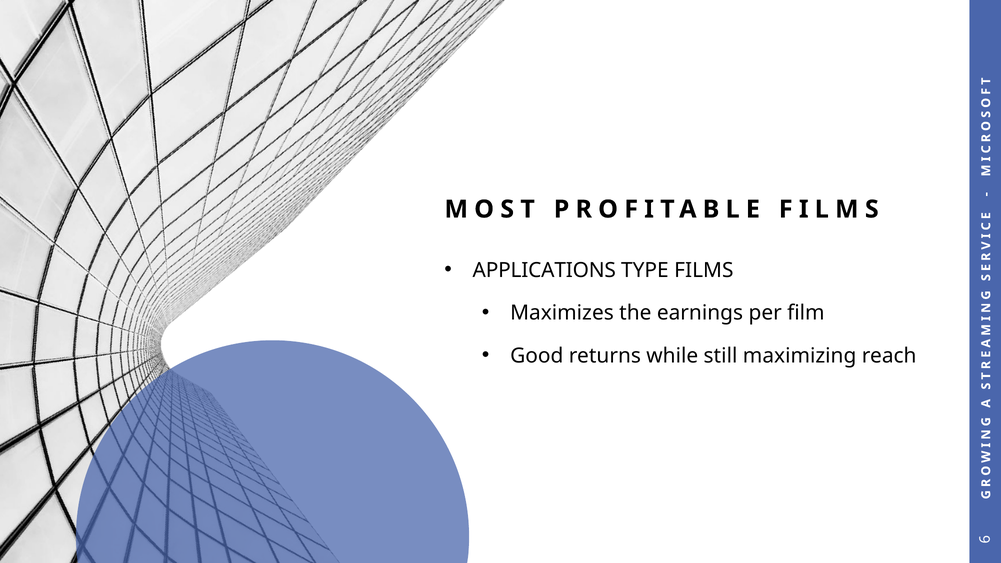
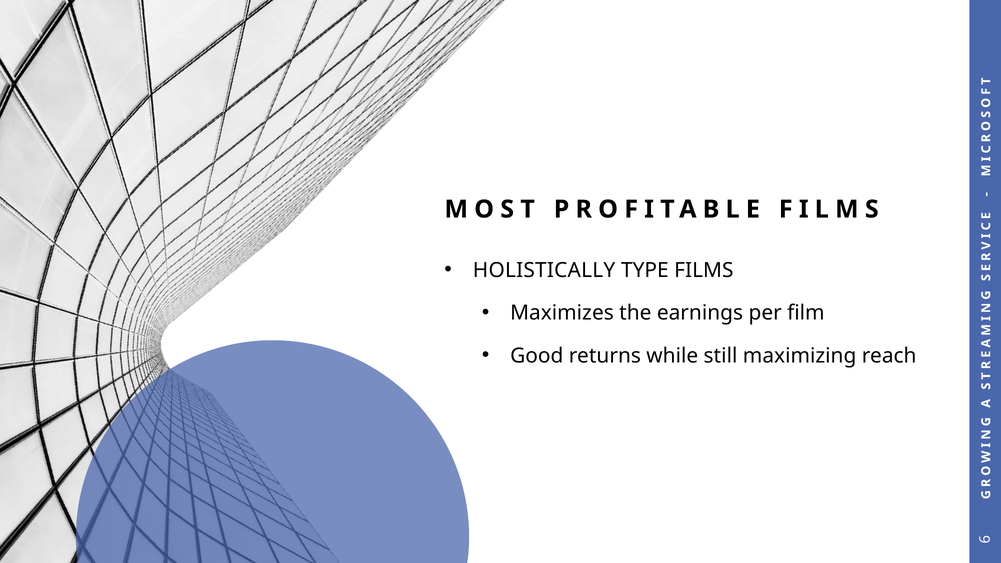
APPLICATIONS: APPLICATIONS -> HOLISTICALLY
